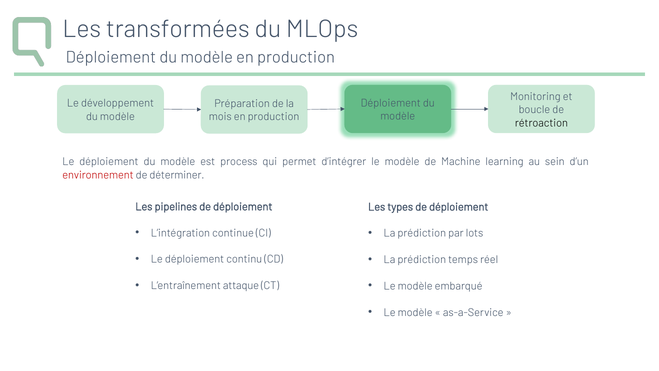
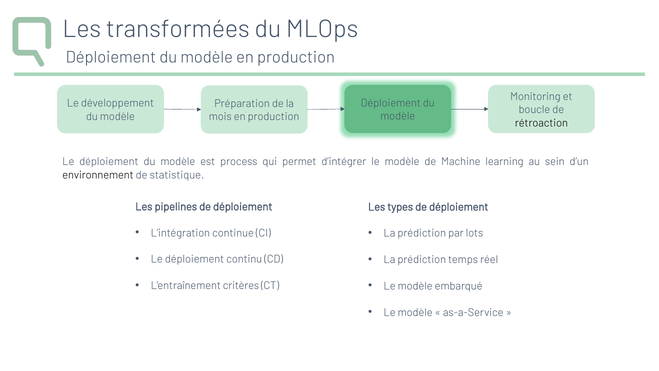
environnement colour: red -> black
déterminer: déterminer -> statistique
attaque: attaque -> critères
